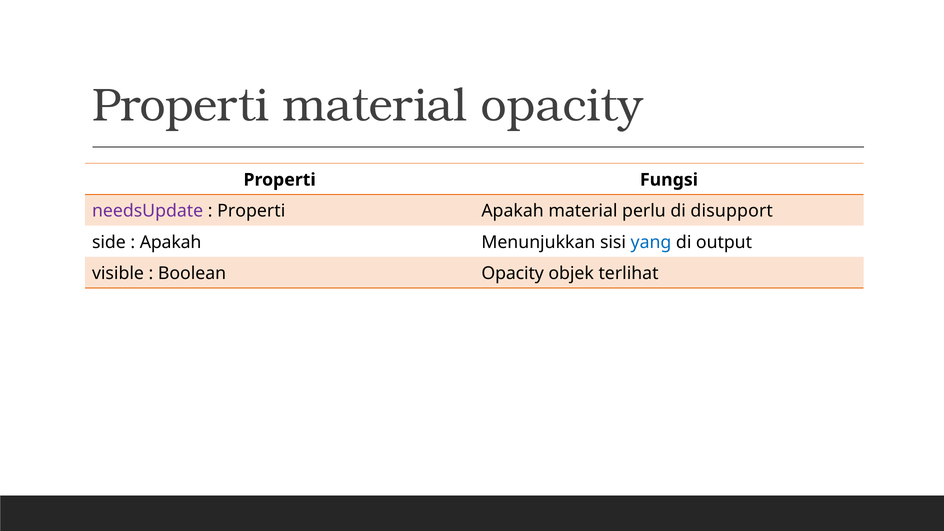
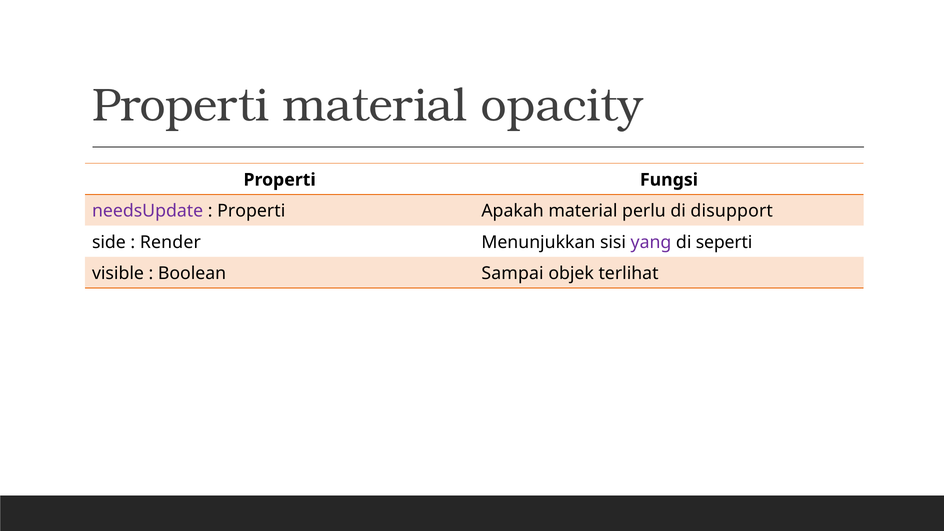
Apakah at (171, 242): Apakah -> Render
yang colour: blue -> purple
output: output -> seperti
Boolean Opacity: Opacity -> Sampai
